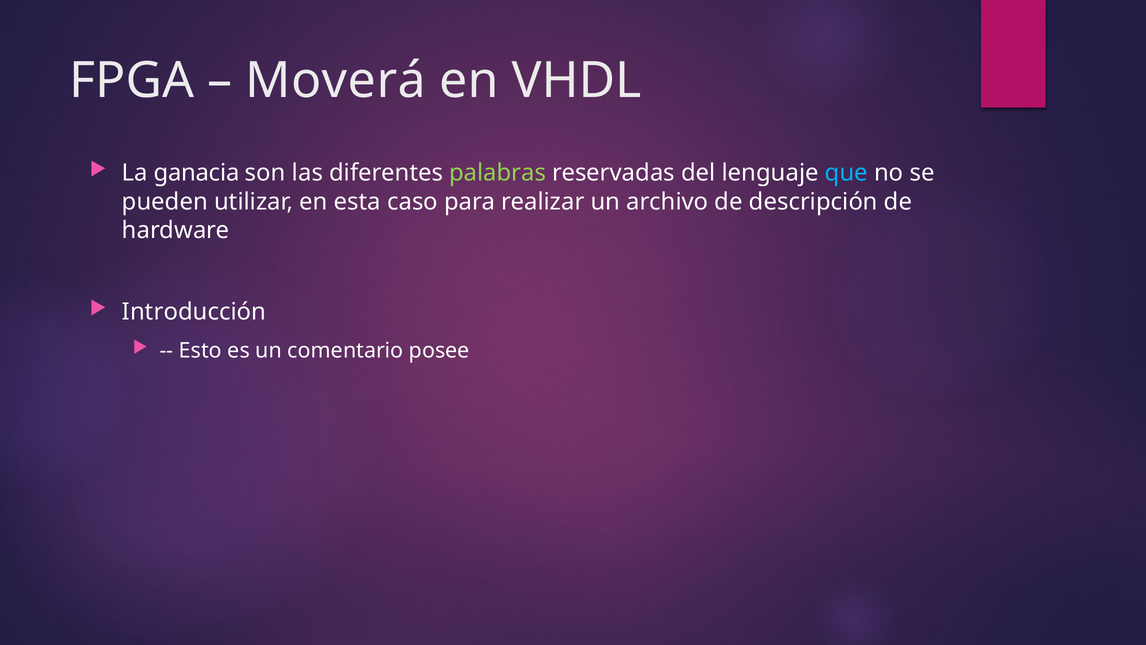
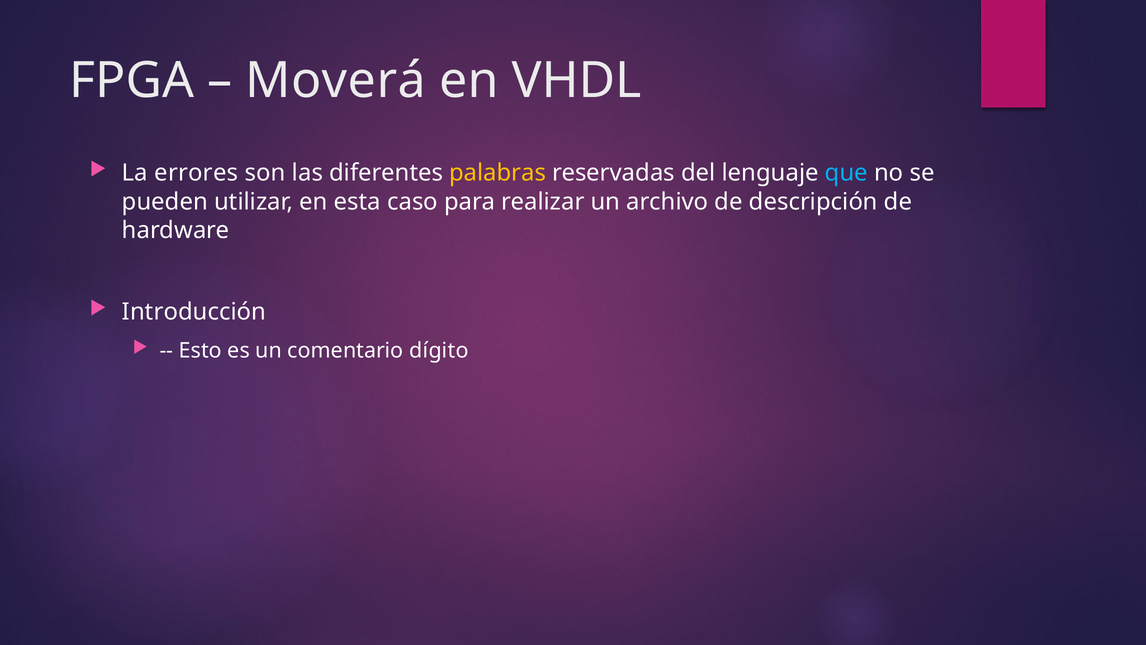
ganacia: ganacia -> errores
palabras colour: light green -> yellow
posee: posee -> dígito
